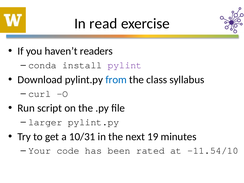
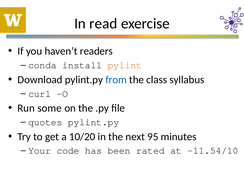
pylint colour: purple -> orange
script: script -> some
larger: larger -> quotes
10/31: 10/31 -> 10/20
19: 19 -> 95
